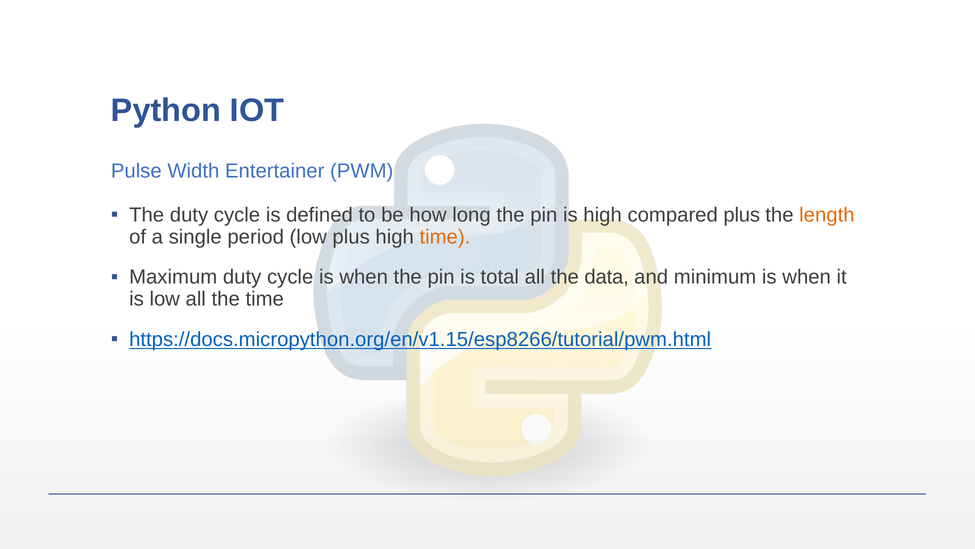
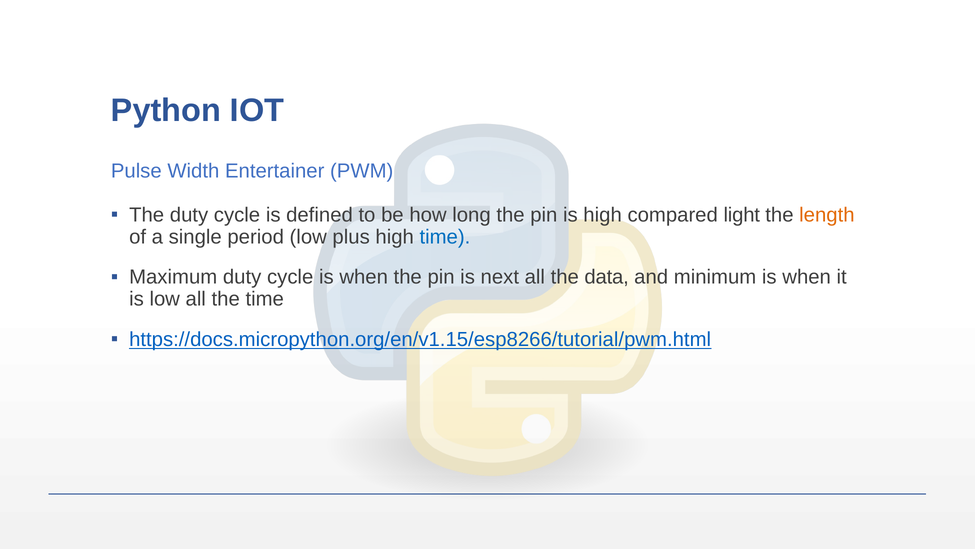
compared plus: plus -> light
time at (445, 237) colour: orange -> blue
total: total -> next
